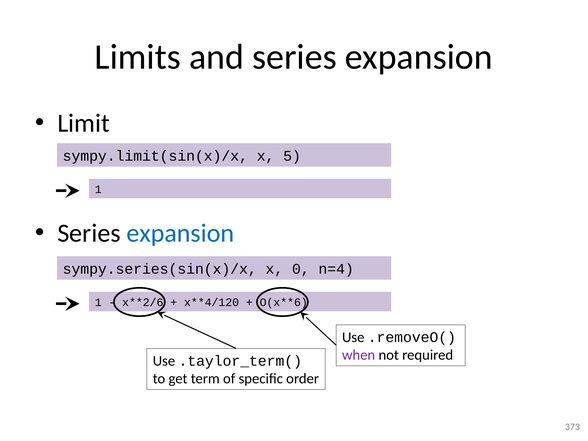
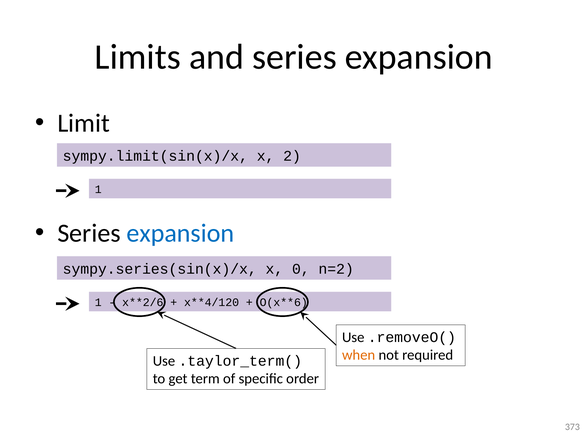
5: 5 -> 2
n=4: n=4 -> n=2
when colour: purple -> orange
